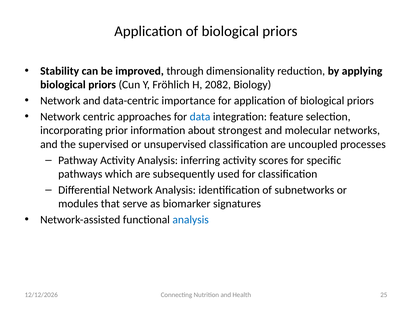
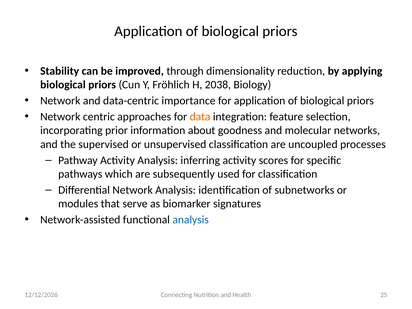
2082: 2082 -> 2038
data colour: blue -> orange
strongest: strongest -> goodness
